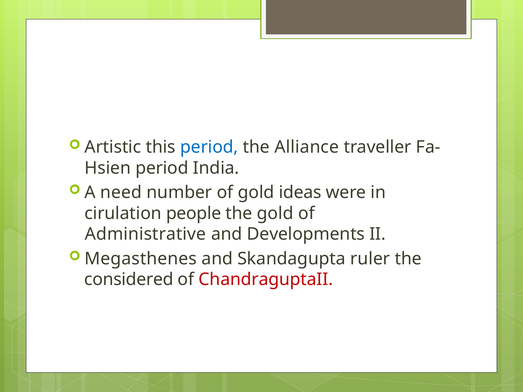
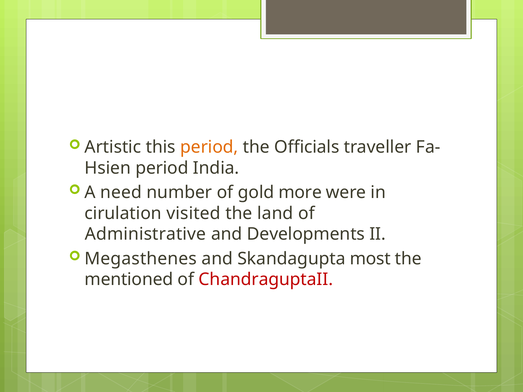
period at (209, 147) colour: blue -> orange
Alliance: Alliance -> Officials
ideas: ideas -> more
people: people -> visited
the gold: gold -> land
ruler: ruler -> most
considered: considered -> mentioned
